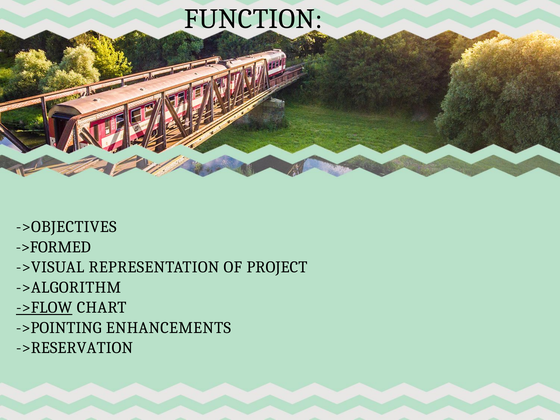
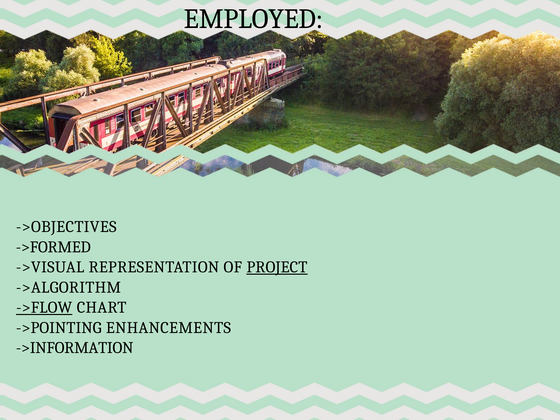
FUNCTION: FUNCTION -> EMPLOYED
PROJECT underline: none -> present
->RESERVATION: ->RESERVATION -> ->INFORMATION
